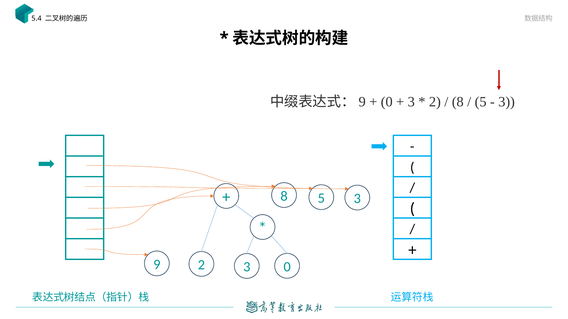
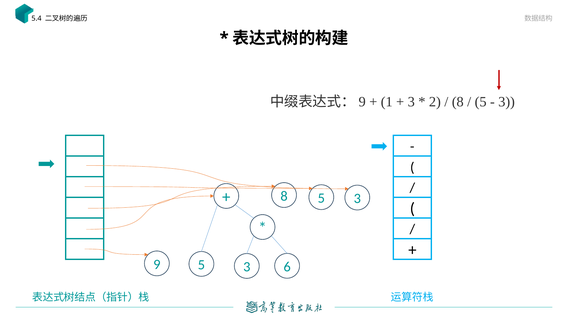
0 at (387, 102): 0 -> 1
9 2: 2 -> 5
3 0: 0 -> 6
